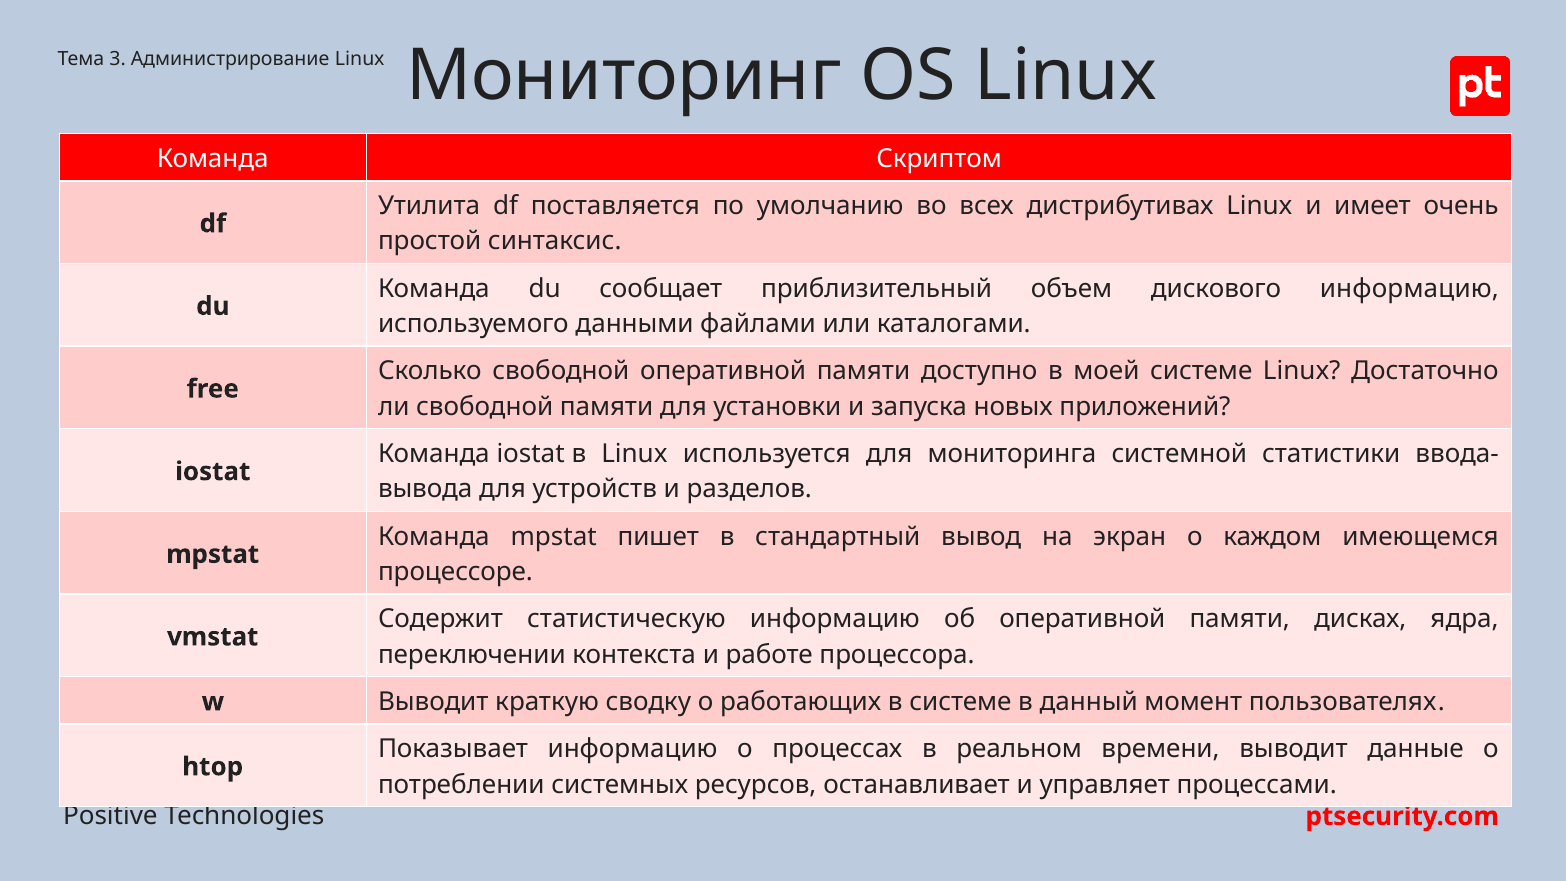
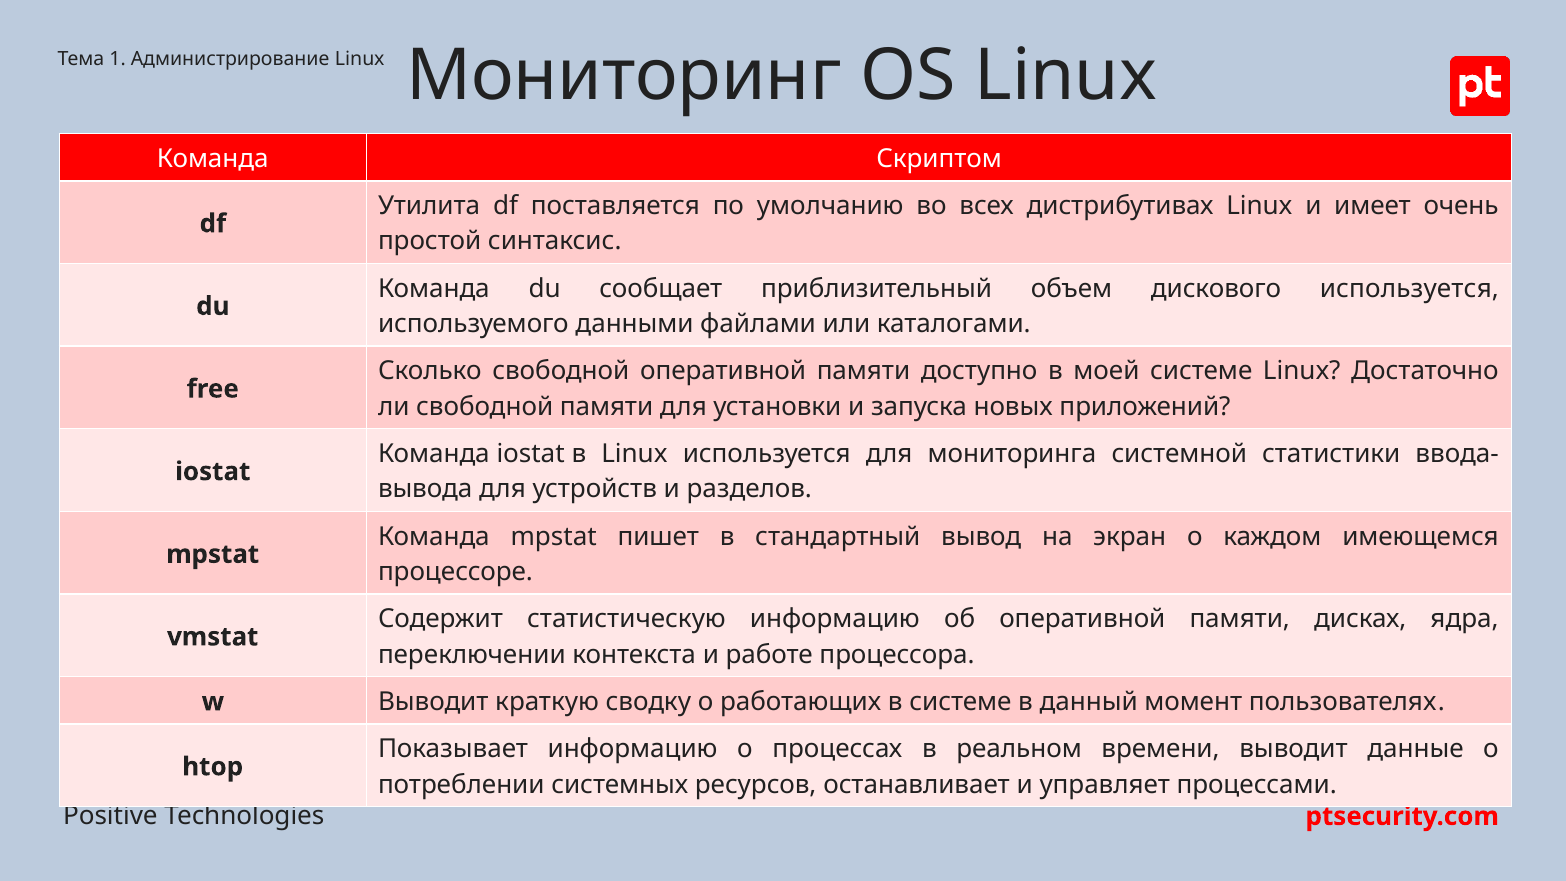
3: 3 -> 1
дискового информацию: информацию -> используется
